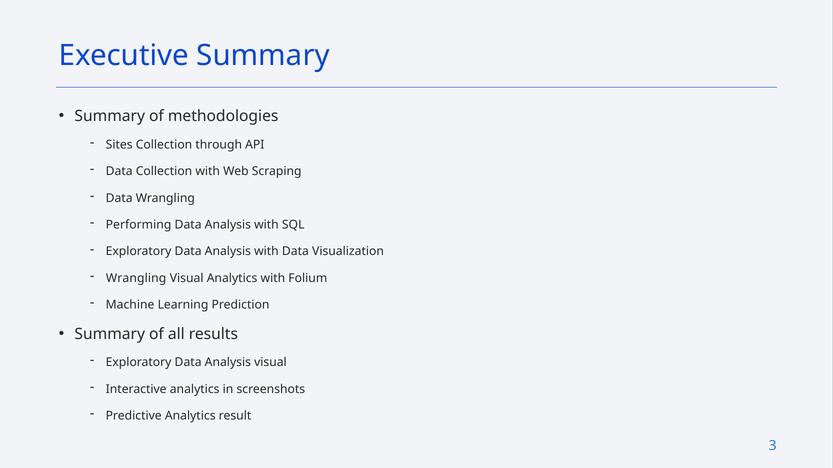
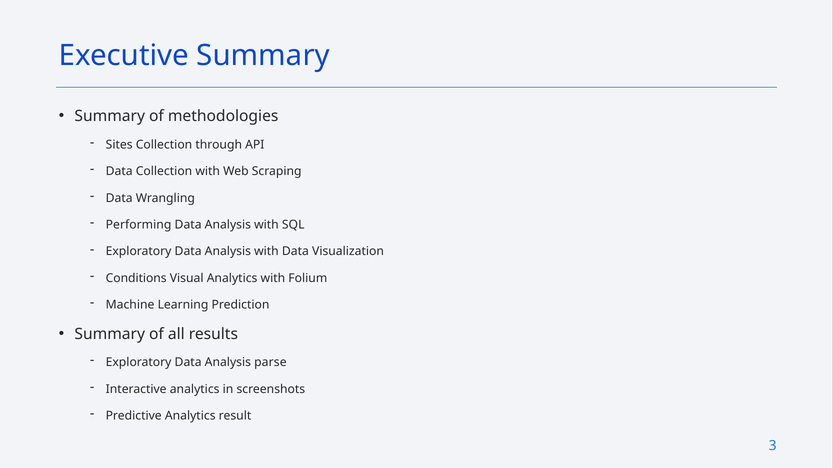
Wrangling at (136, 278): Wrangling -> Conditions
Analysis visual: visual -> parse
